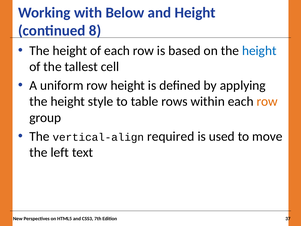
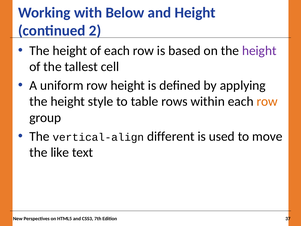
8: 8 -> 2
height at (259, 51) colour: blue -> purple
required: required -> different
left: left -> like
